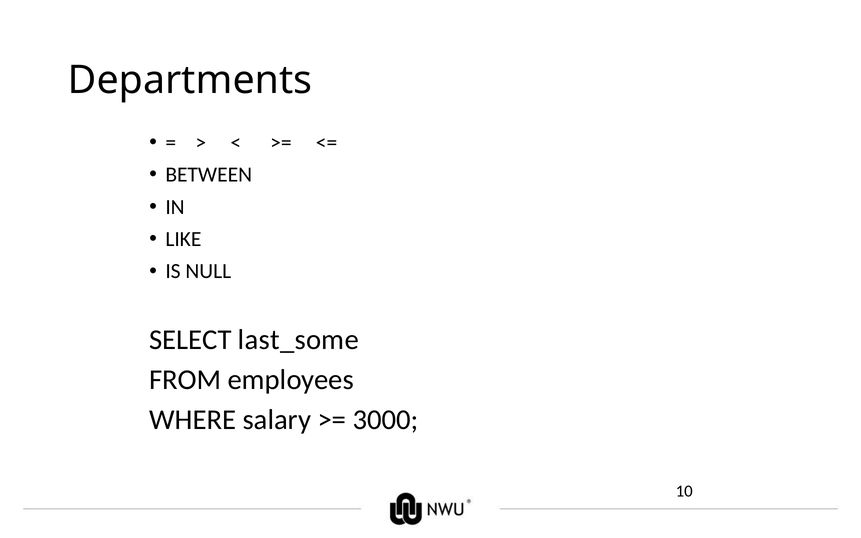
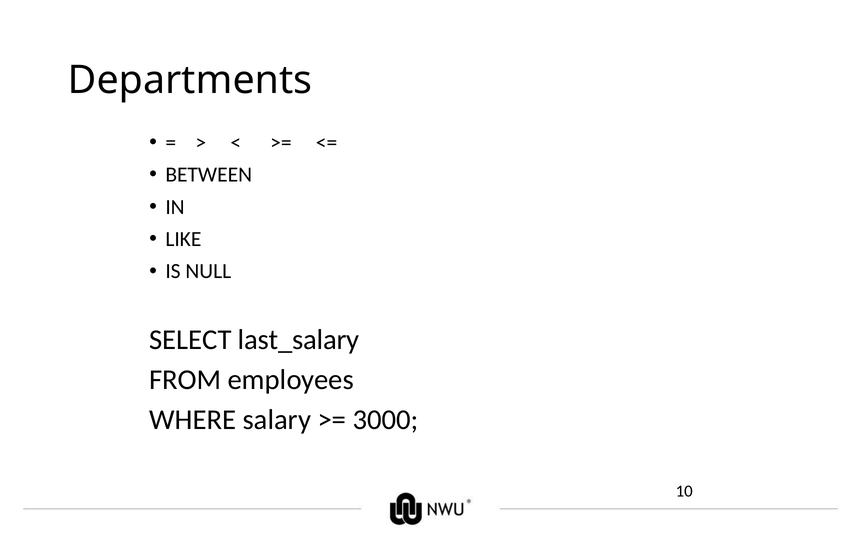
last_some: last_some -> last_salary
